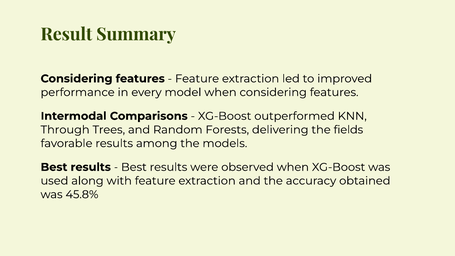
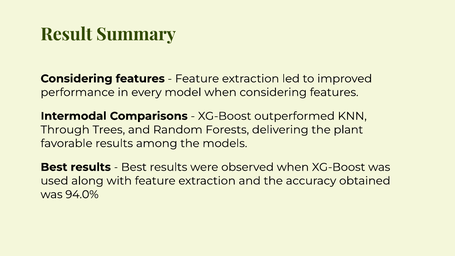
fields: fields -> plant
45.8%: 45.8% -> 94.0%
